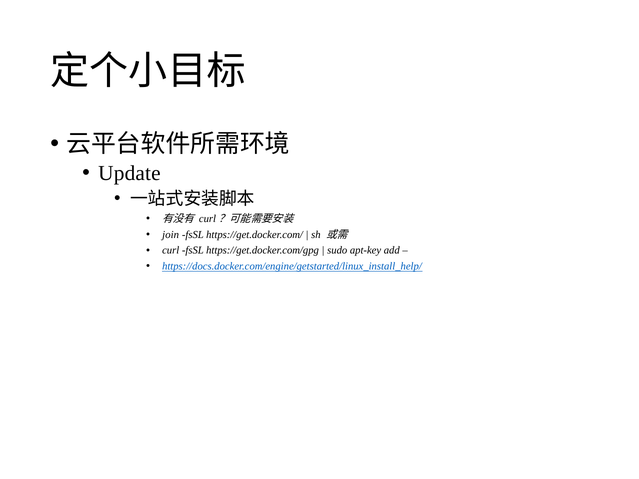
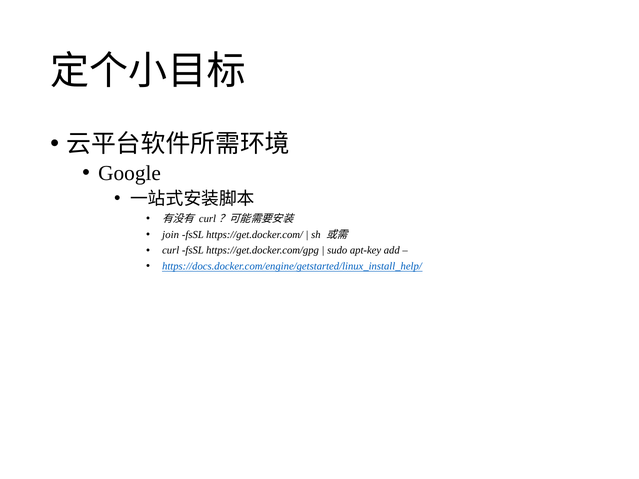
Update: Update -> Google
